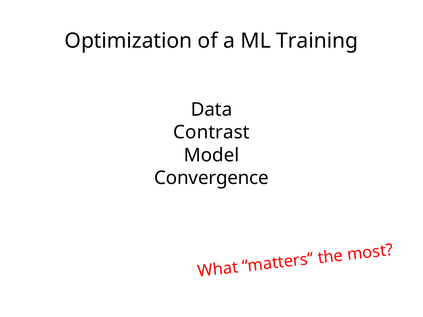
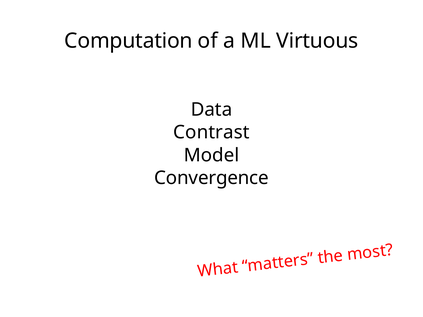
Optimization: Optimization -> Computation
Training: Training -> Virtuous
